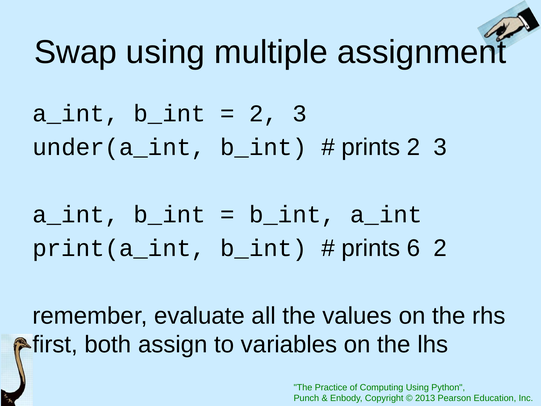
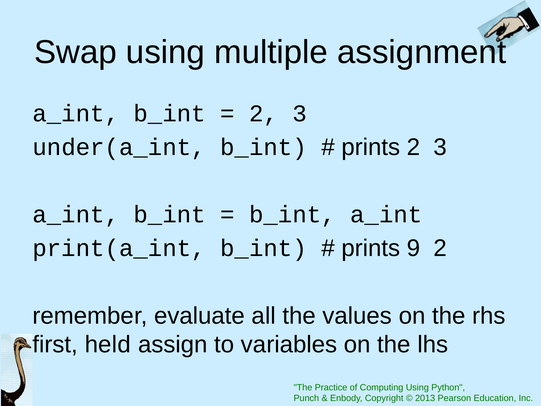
6: 6 -> 9
both: both -> held
